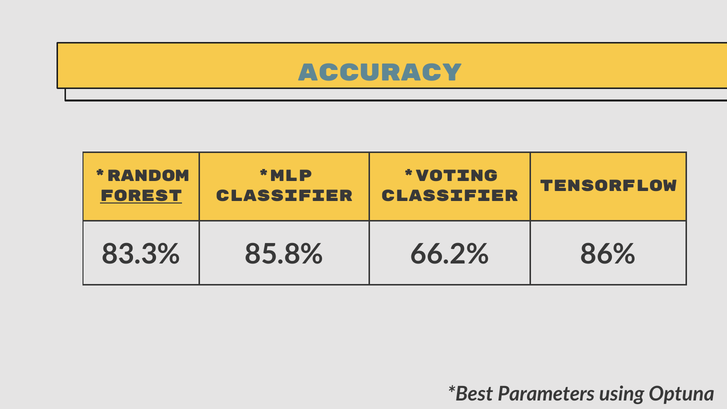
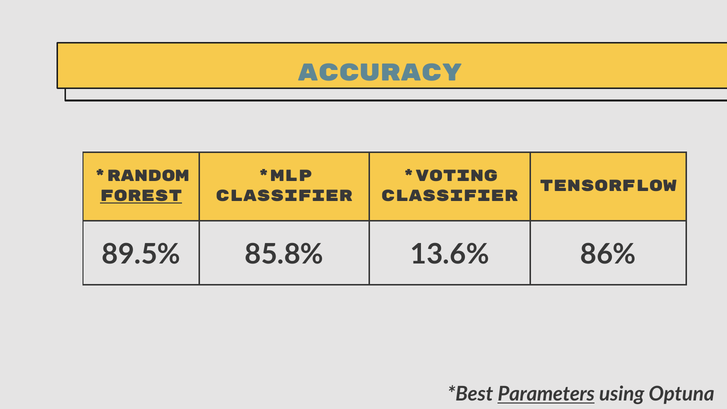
83.3%: 83.3% -> 89.5%
66.2%: 66.2% -> 13.6%
Parameters underline: none -> present
